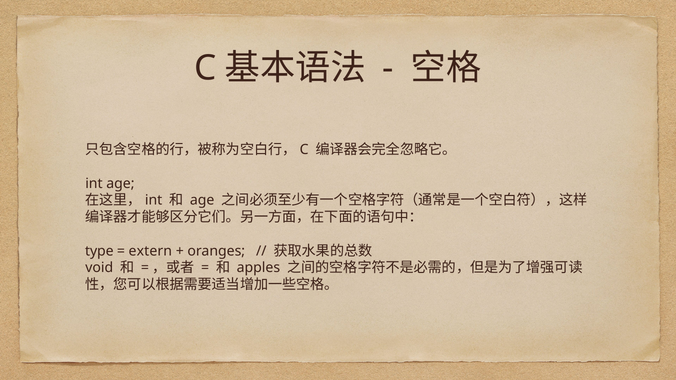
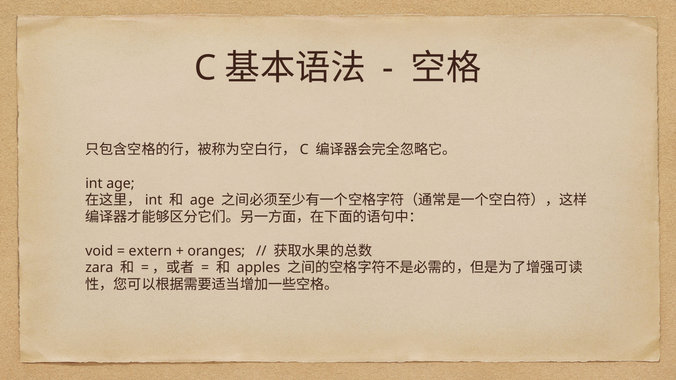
type: type -> void
void: void -> zara
